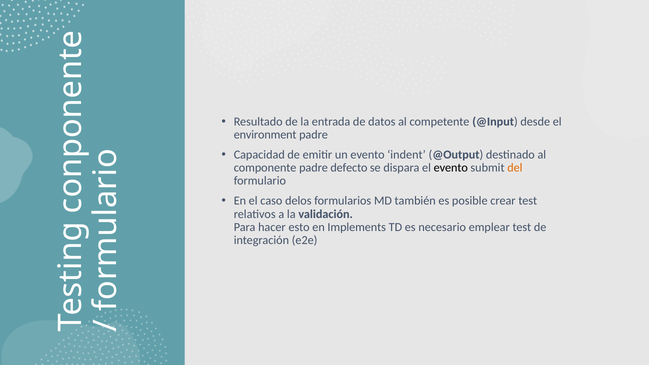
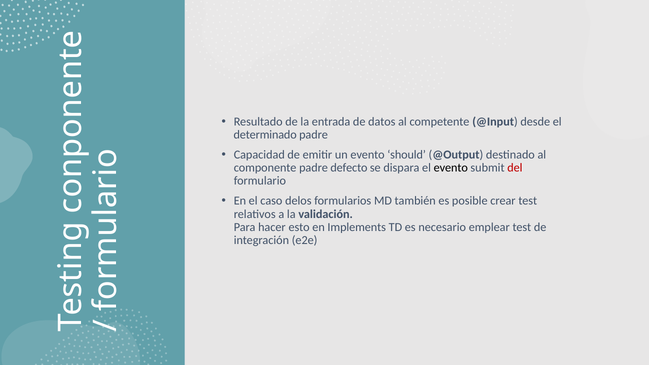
environment: environment -> determinado
indent: indent -> should
del colour: orange -> red
